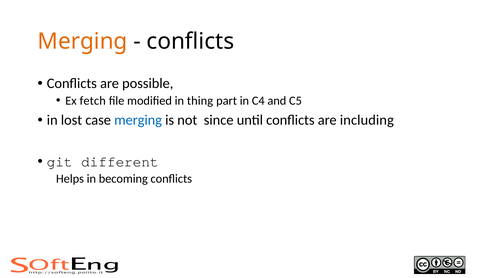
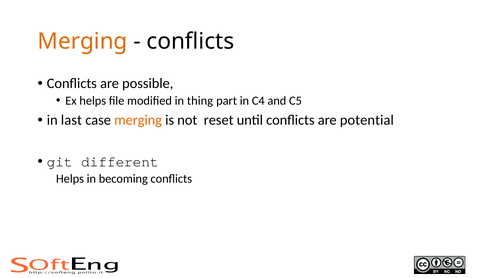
Ex fetch: fetch -> helps
lost: lost -> last
merging at (138, 120) colour: blue -> orange
since: since -> reset
including: including -> potential
